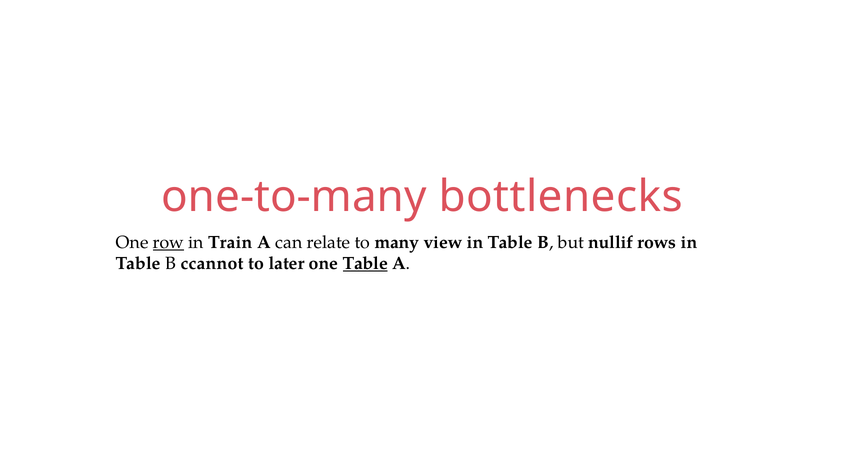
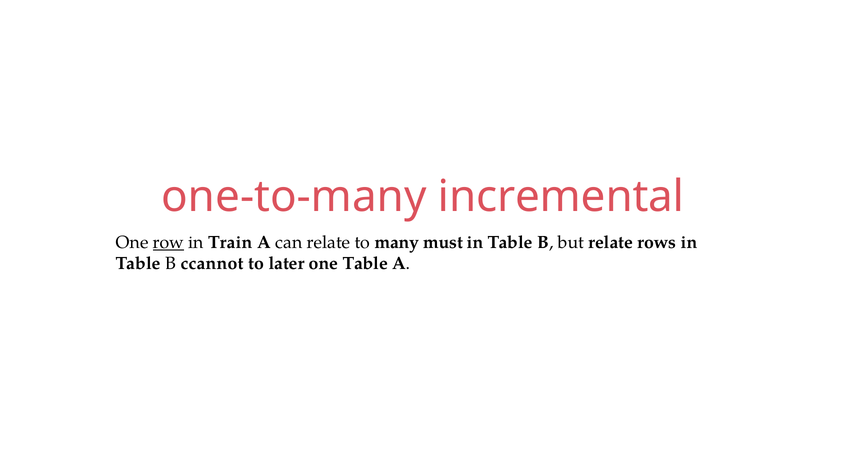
bottlenecks: bottlenecks -> incremental
view: view -> must
but nullif: nullif -> relate
Table at (365, 263) underline: present -> none
